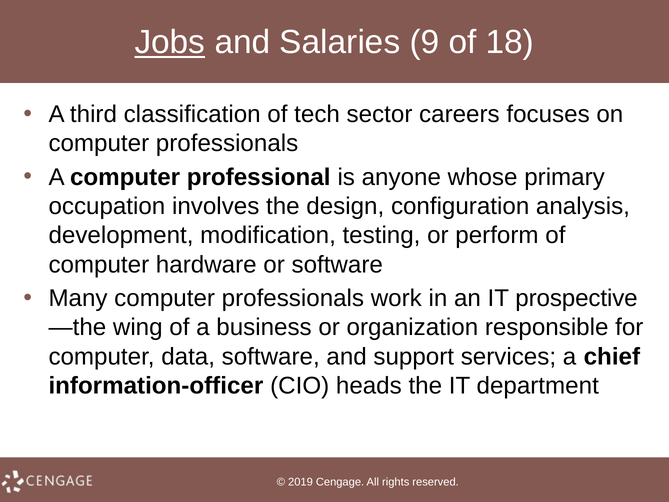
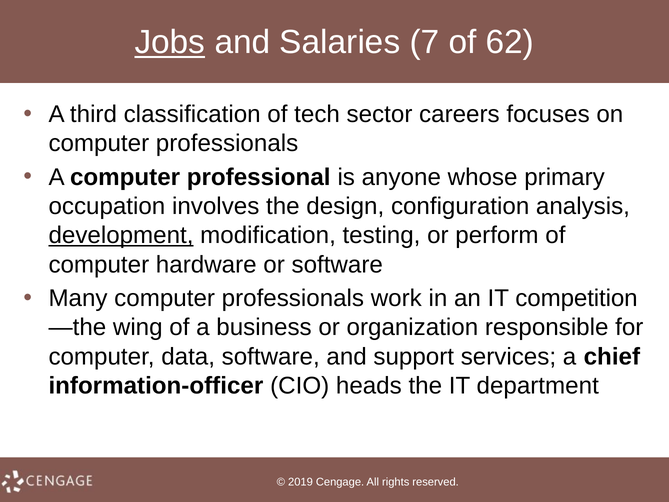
9: 9 -> 7
18: 18 -> 62
development underline: none -> present
prospective: prospective -> competition
